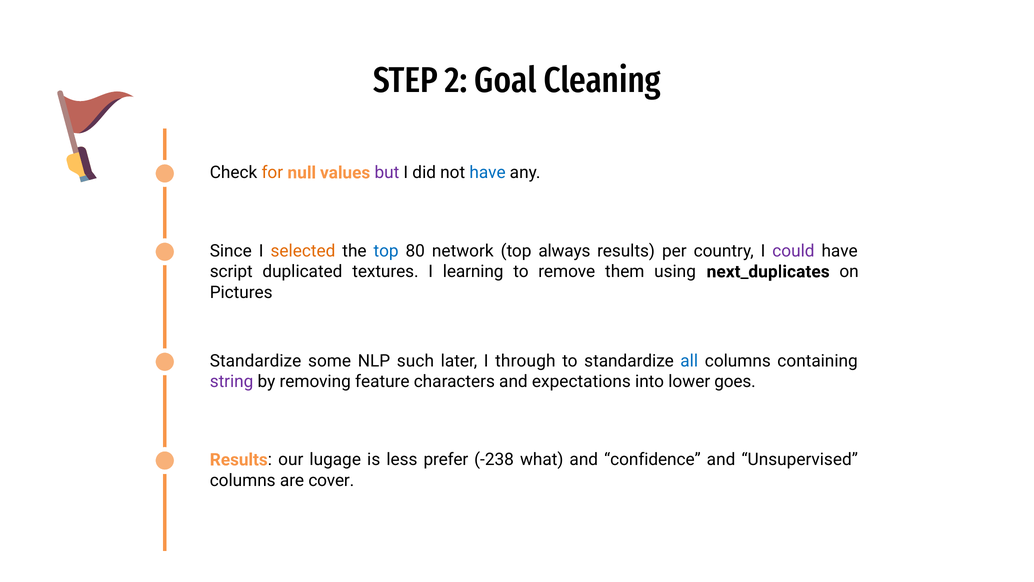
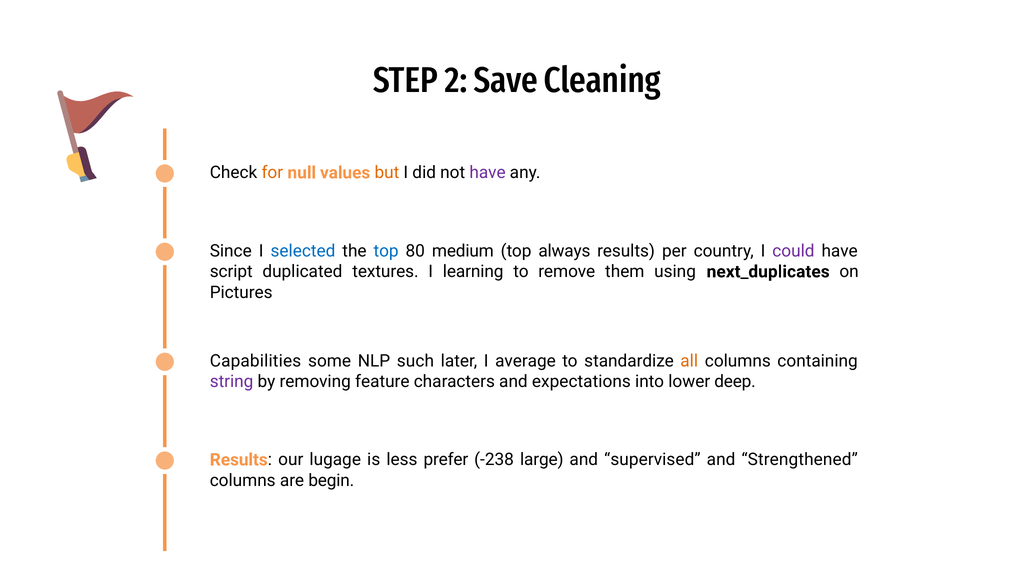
Goal: Goal -> Save
but colour: purple -> orange
have at (488, 173) colour: blue -> purple
selected colour: orange -> blue
network: network -> medium
Standardize at (256, 361): Standardize -> Capabilities
through: through -> average
all colour: blue -> orange
goes: goes -> deep
what: what -> large
confidence: confidence -> supervised
Unsupervised: Unsupervised -> Strengthened
cover: cover -> begin
